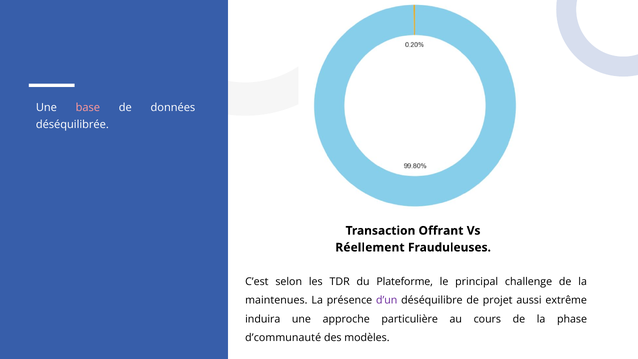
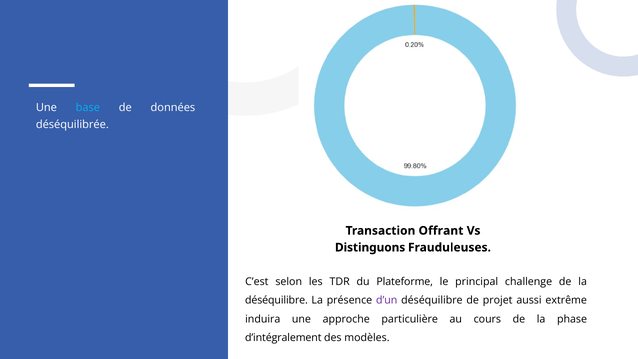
base colour: pink -> light blue
Réellement: Réellement -> Distinguons
maintenues at (276, 300): maintenues -> déséquilibre
d’communauté: d’communauté -> d’intégralement
